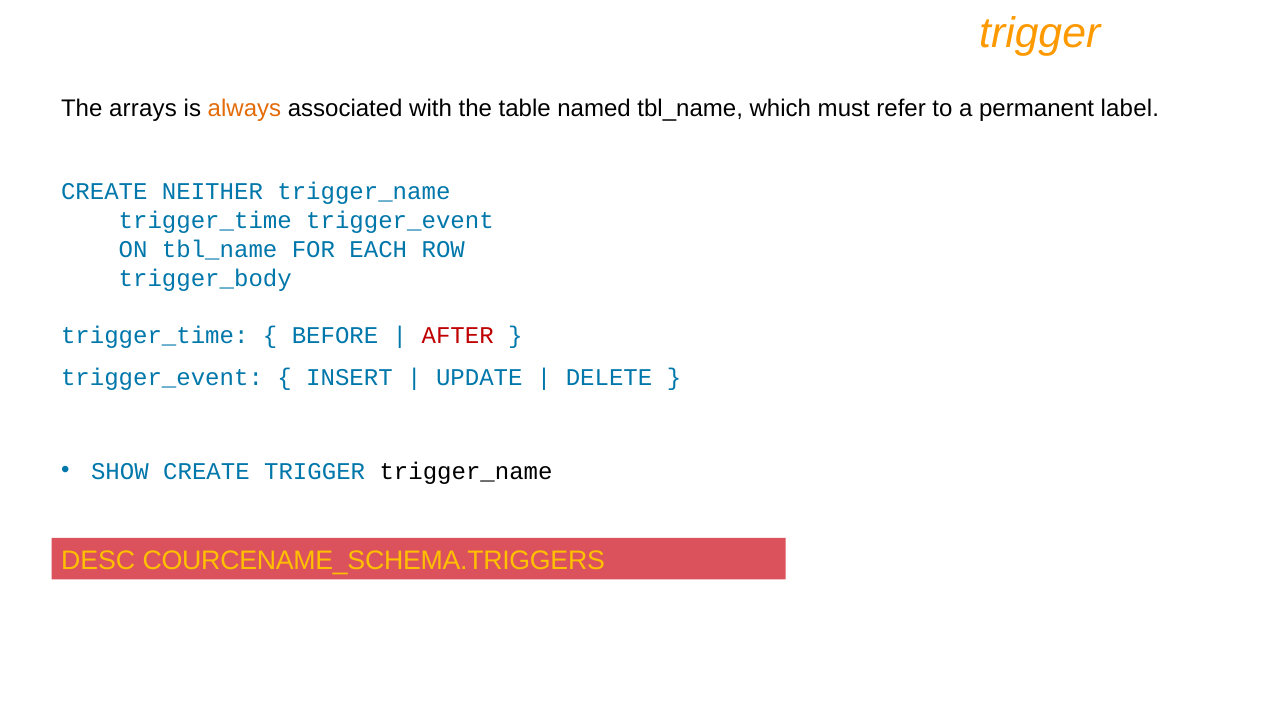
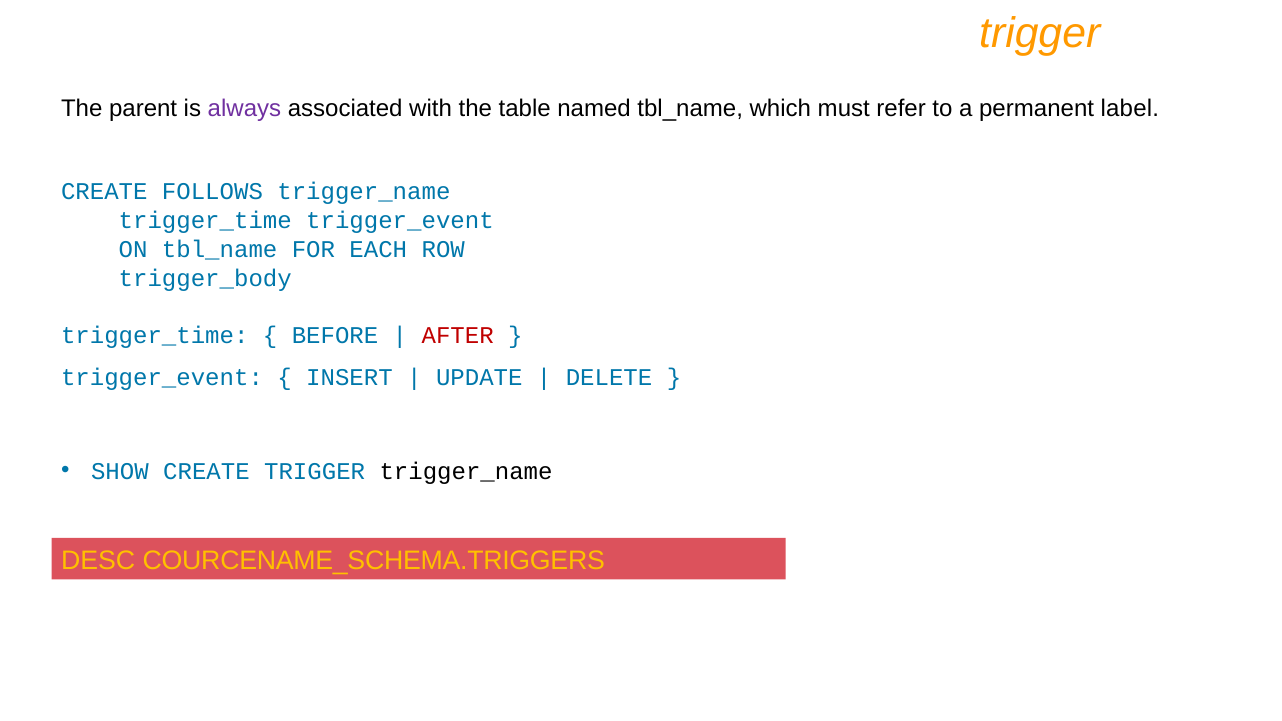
arrays: arrays -> parent
always colour: orange -> purple
NEITHER: NEITHER -> FOLLOWS
